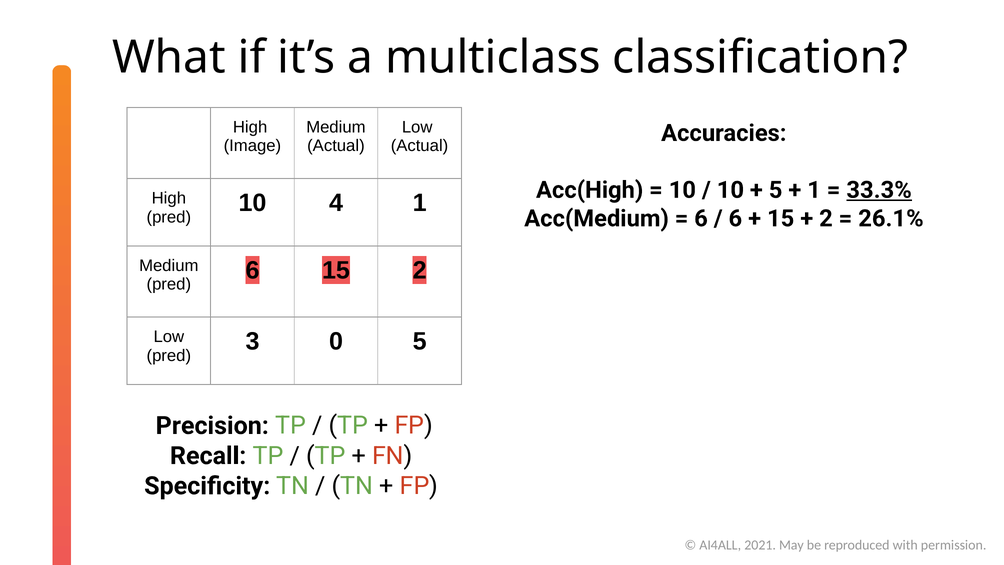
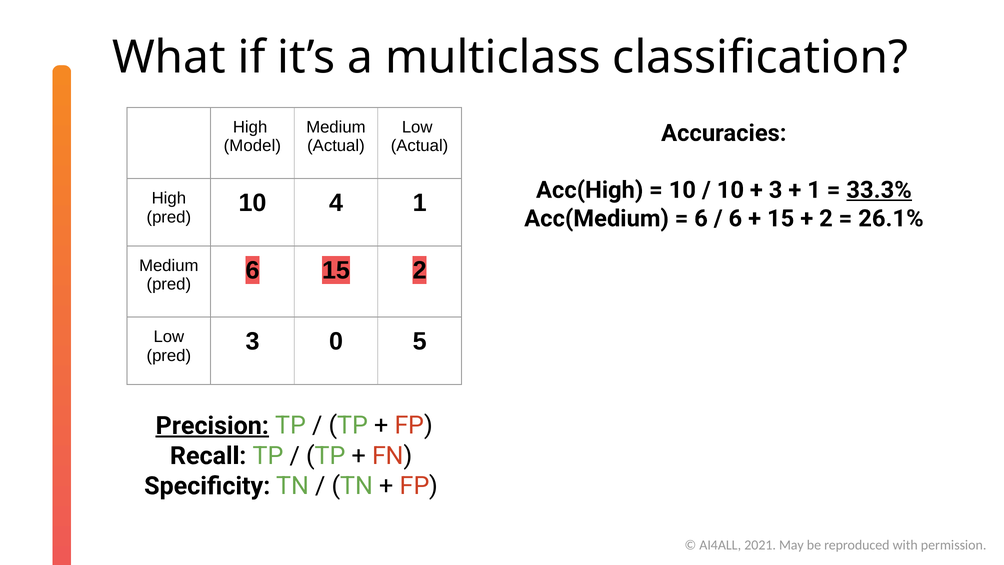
Image: Image -> Model
5 at (776, 190): 5 -> 3
Precision underline: none -> present
